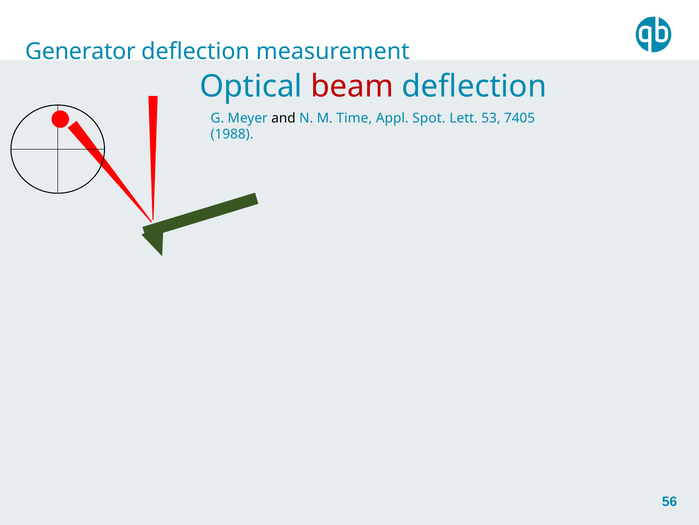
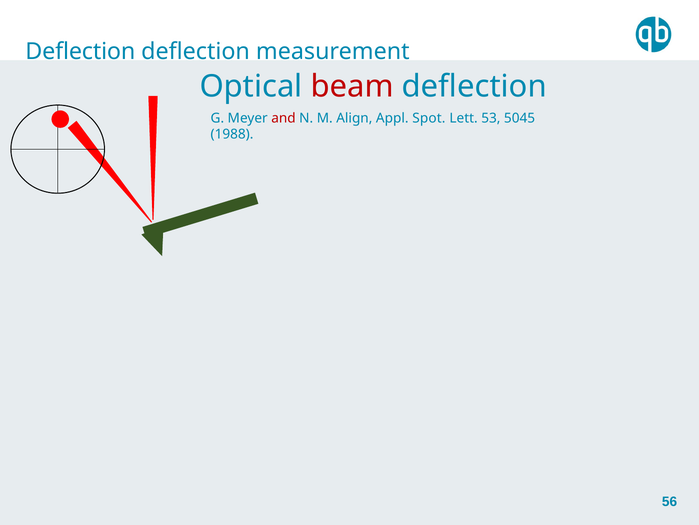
Generator at (80, 52): Generator -> Deflection
and colour: black -> red
Time: Time -> Align
7405: 7405 -> 5045
